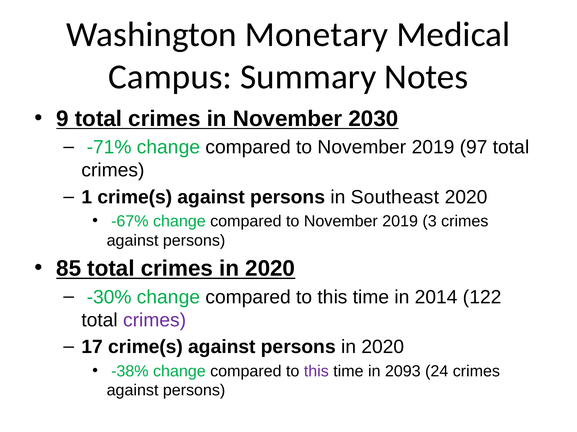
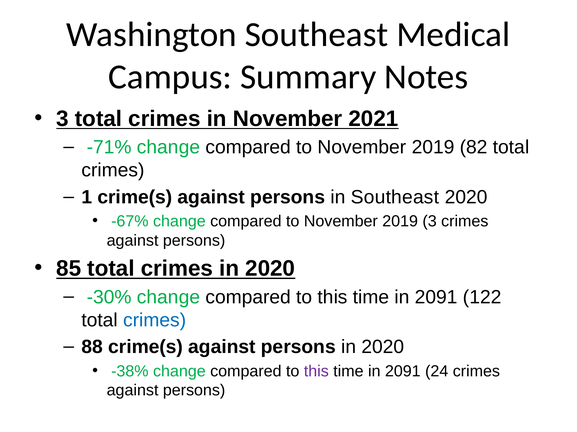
Washington Monetary: Monetary -> Southeast
9 at (63, 119): 9 -> 3
2030: 2030 -> 2021
97: 97 -> 82
2014 at (436, 298): 2014 -> 2091
crimes at (155, 321) colour: purple -> blue
17: 17 -> 88
2093 at (403, 372): 2093 -> 2091
